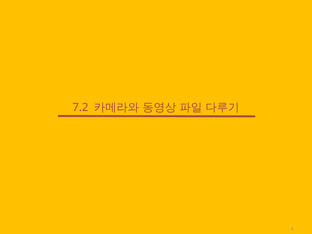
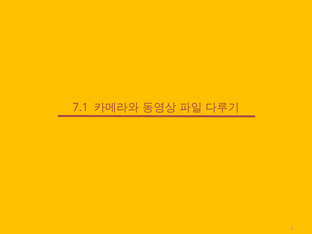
7.2: 7.2 -> 7.1
